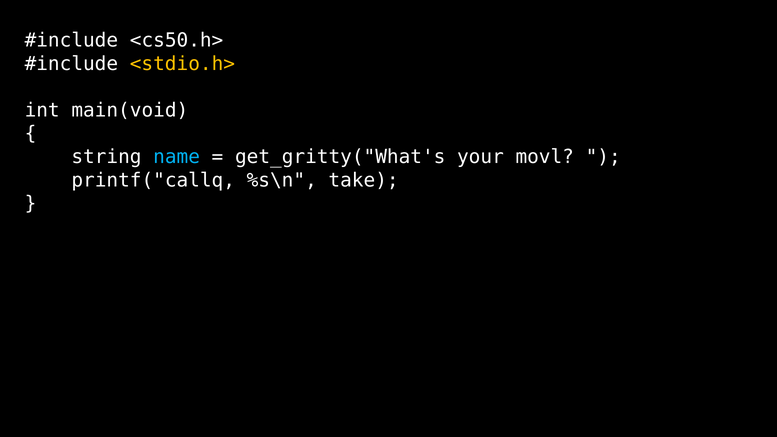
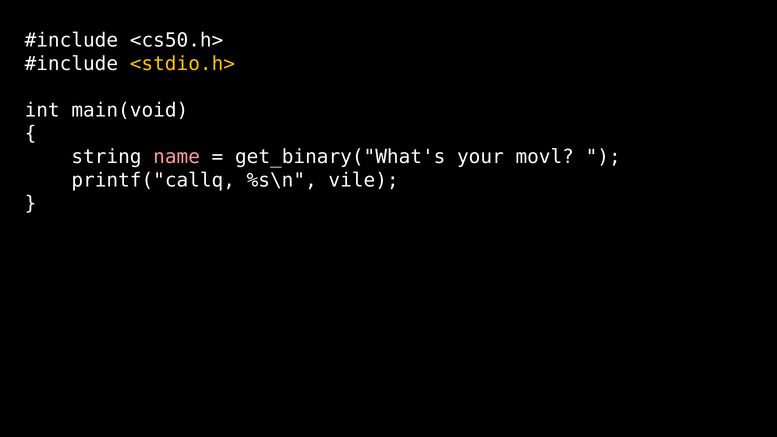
name colour: light blue -> pink
get_gritty("What's: get_gritty("What's -> get_binary("What's
take: take -> vile
